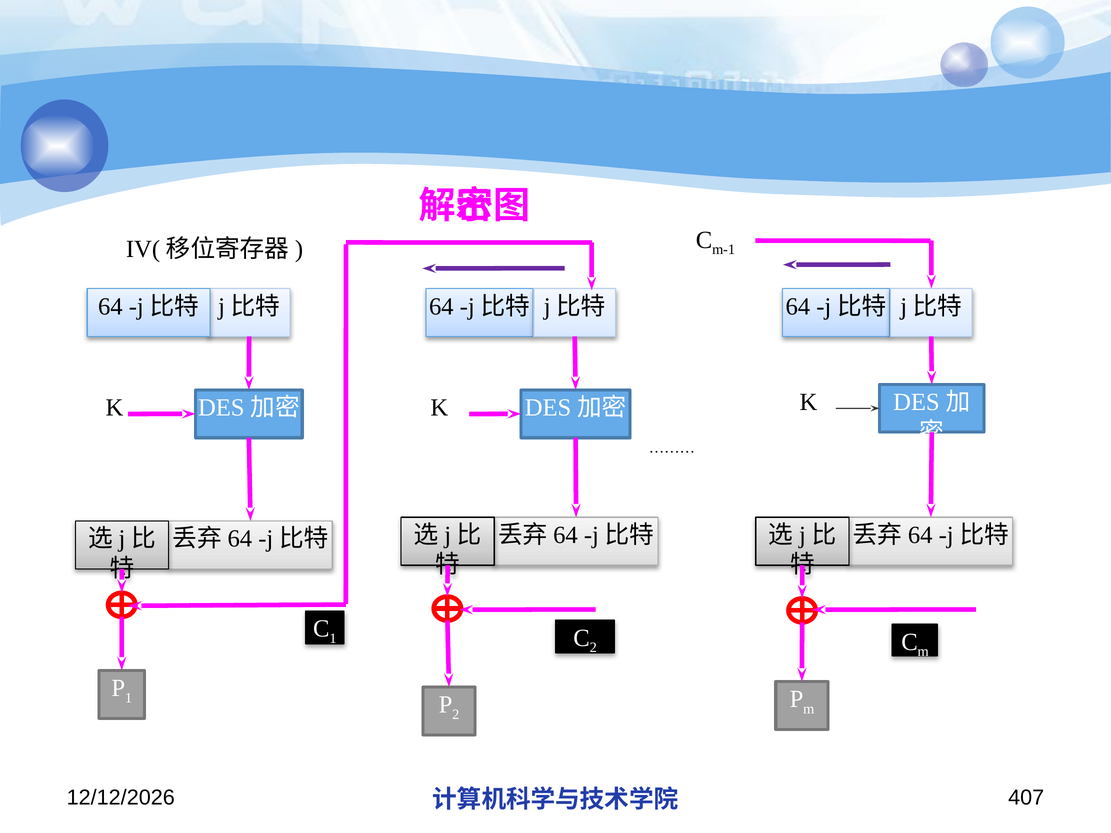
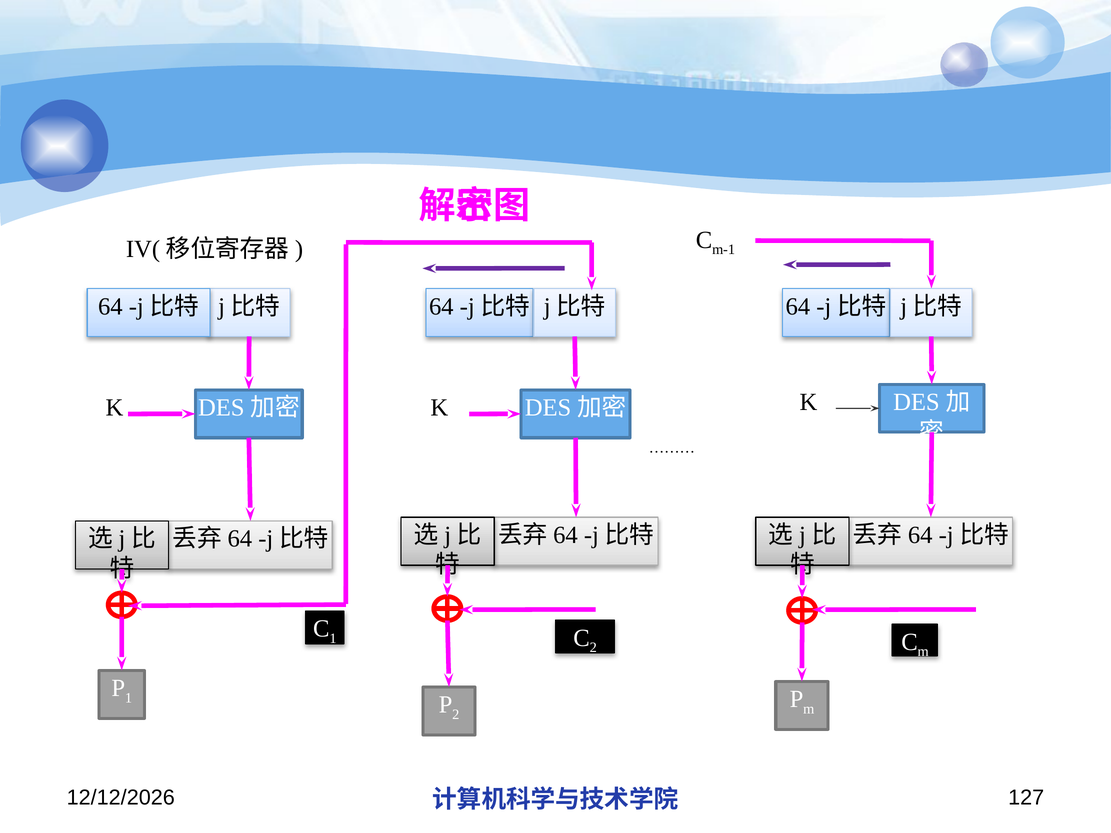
407: 407 -> 127
